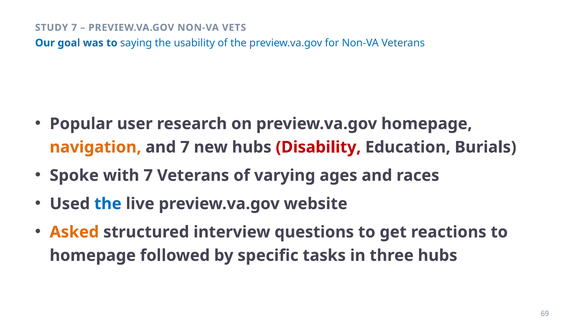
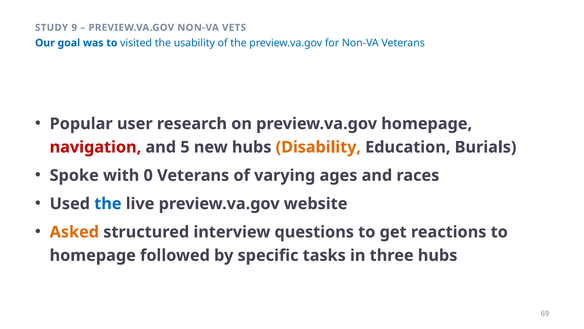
STUDY 7: 7 -> 9
saying: saying -> visited
navigation colour: orange -> red
and 7: 7 -> 5
Disability colour: red -> orange
with 7: 7 -> 0
